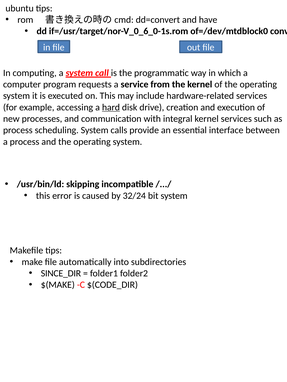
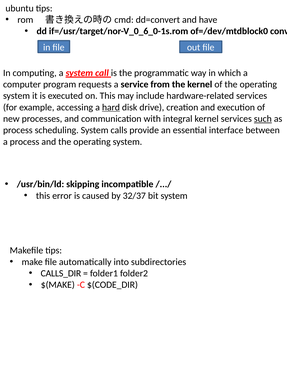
such underline: none -> present
32/24: 32/24 -> 32/37
SINCE_DIR: SINCE_DIR -> CALLS_DIR
